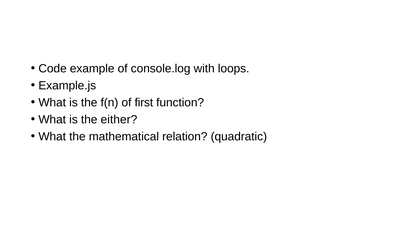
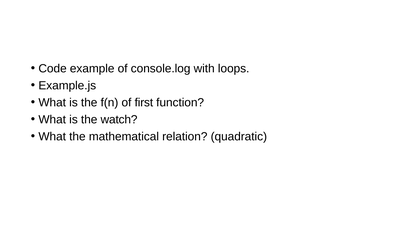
either: either -> watch
